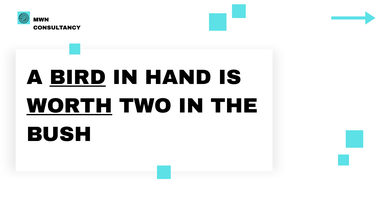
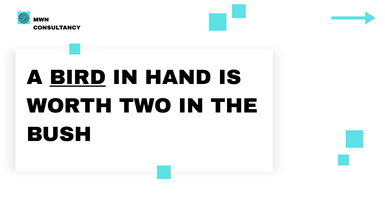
WORTH underline: present -> none
